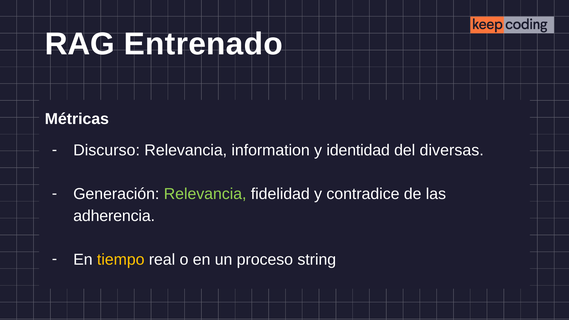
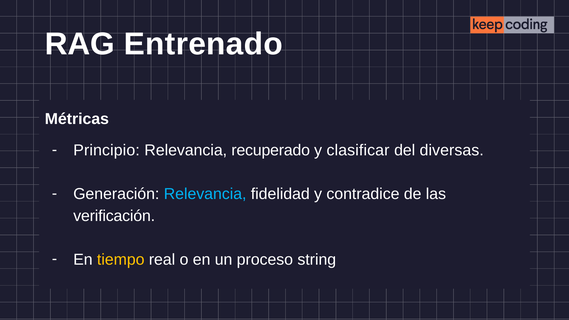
Discurso: Discurso -> Principio
information: information -> recuperado
identidad: identidad -> clasificar
Relevancia at (205, 194) colour: light green -> light blue
adherencia: adherencia -> verificación
